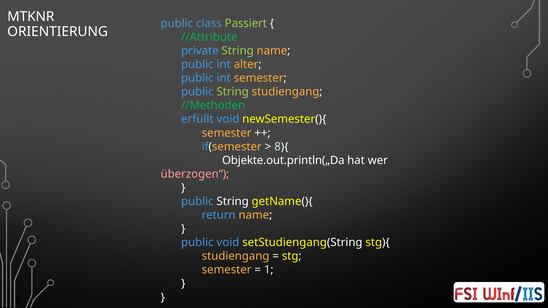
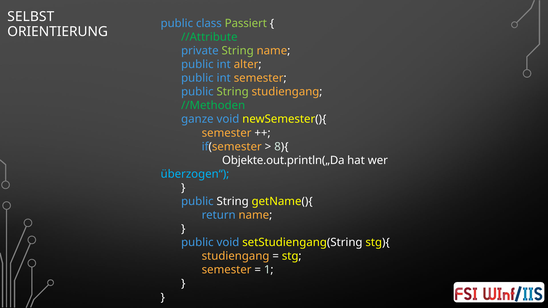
MTKNR: MTKNR -> SELBST
erfüllt: erfüllt -> ganze
überzogen“ colour: pink -> light blue
